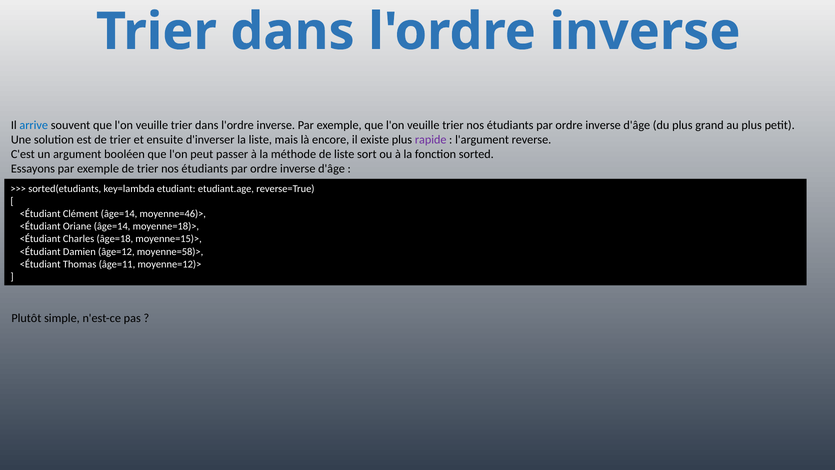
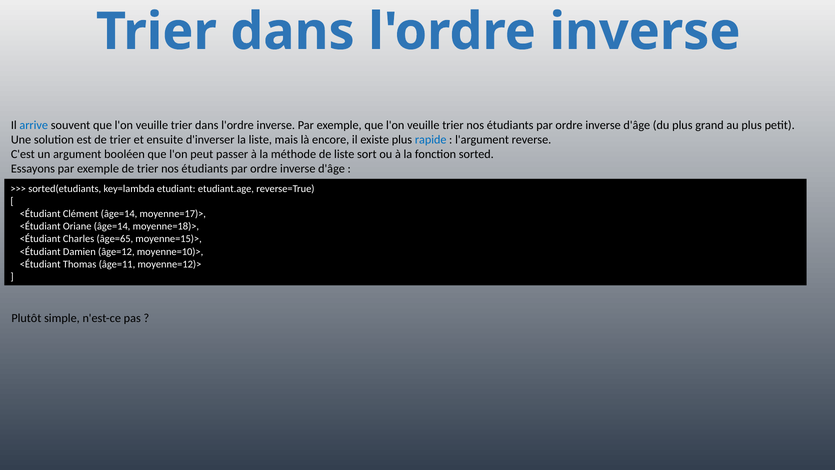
rapide colour: purple -> blue
moyenne=46)>: moyenne=46)> -> moyenne=17)>
âge=18: âge=18 -> âge=65
moyenne=58)>: moyenne=58)> -> moyenne=10)>
